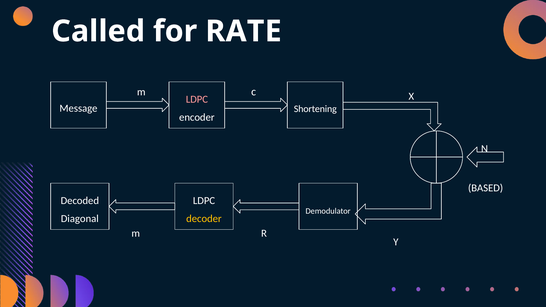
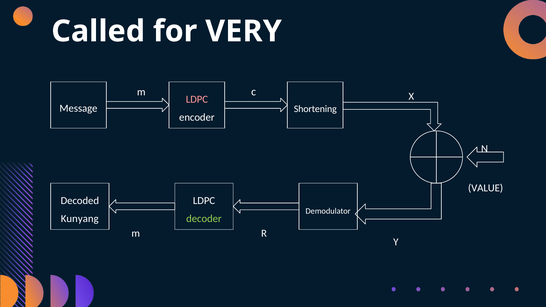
RATE: RATE -> VERY
BASED: BASED -> VALUE
Diagonal: Diagonal -> Kunyang
decoder colour: yellow -> light green
